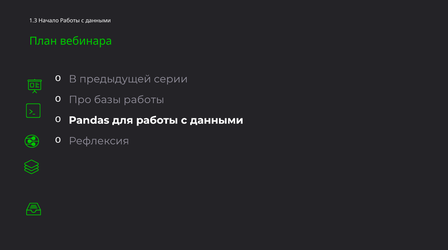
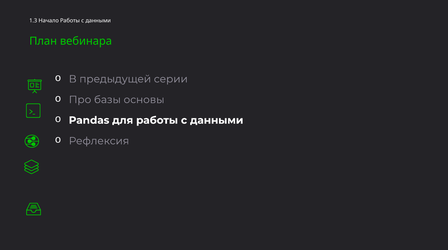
базы работы: работы -> основы
